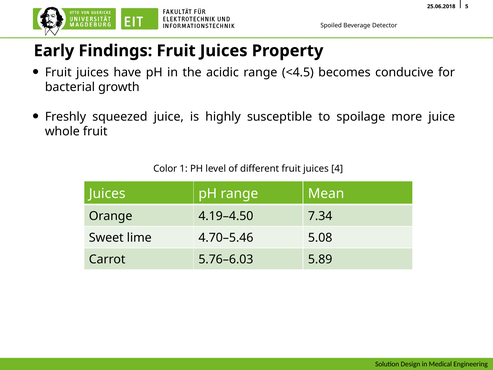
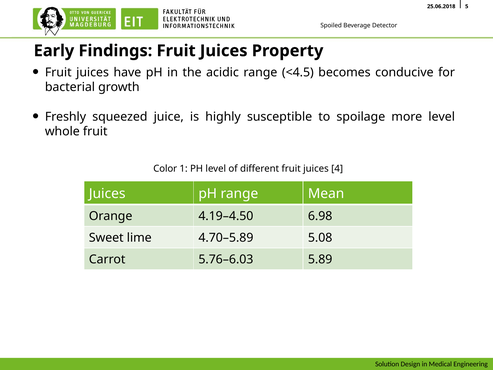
more juice: juice -> level
7.34: 7.34 -> 6.98
4.70–5.46: 4.70–5.46 -> 4.70–5.89
